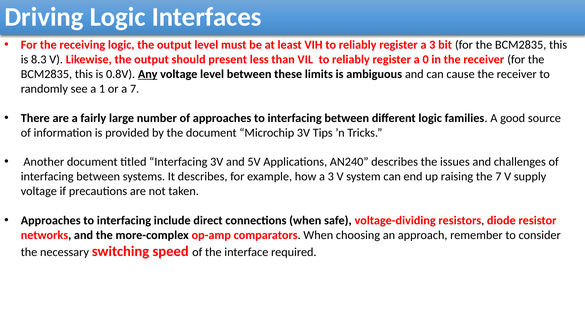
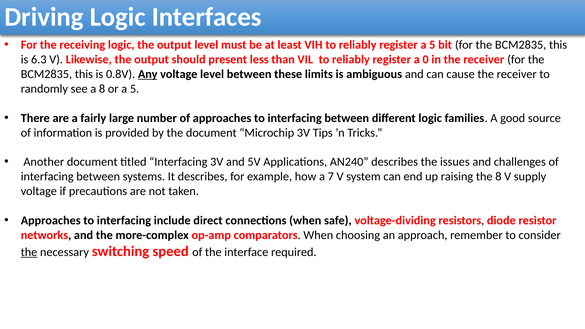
register a 3: 3 -> 5
8.3: 8.3 -> 6.3
a 1: 1 -> 8
or a 7: 7 -> 5
how a 3: 3 -> 7
the 7: 7 -> 8
the at (29, 252) underline: none -> present
